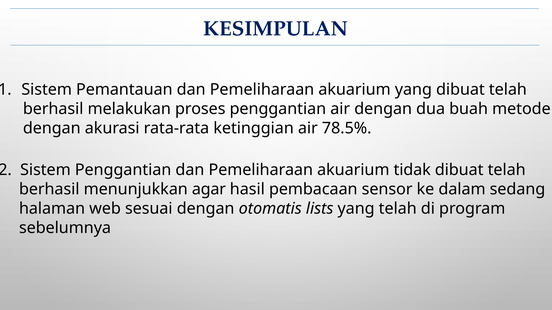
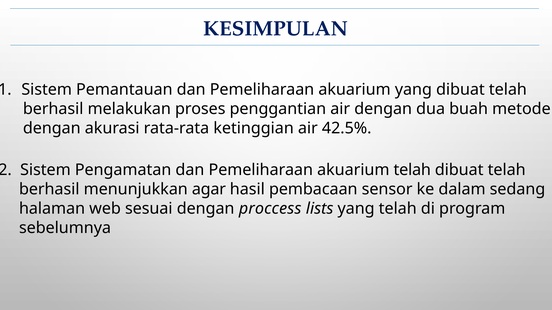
78.5%: 78.5% -> 42.5%
Sistem Penggantian: Penggantian -> Pengamatan
akuarium tidak: tidak -> telah
otomatis: otomatis -> proccess
